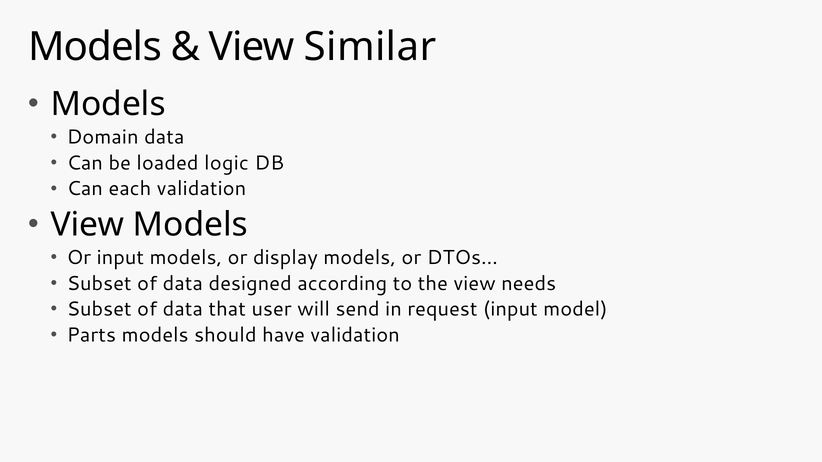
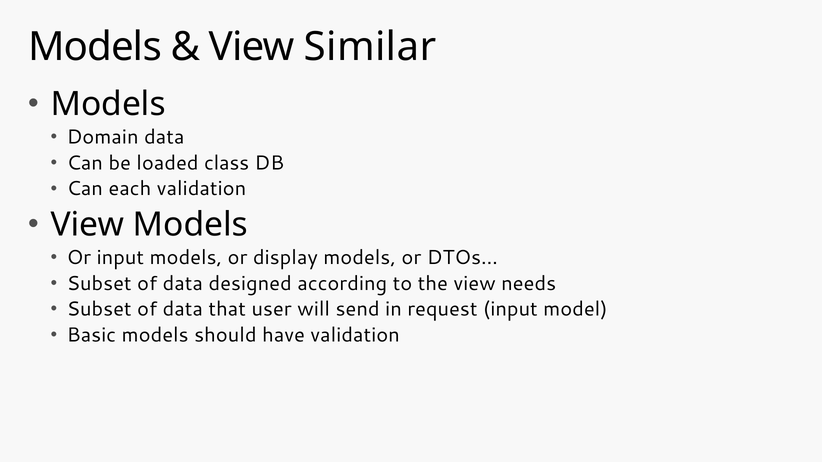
logic: logic -> class
Parts: Parts -> Basic
